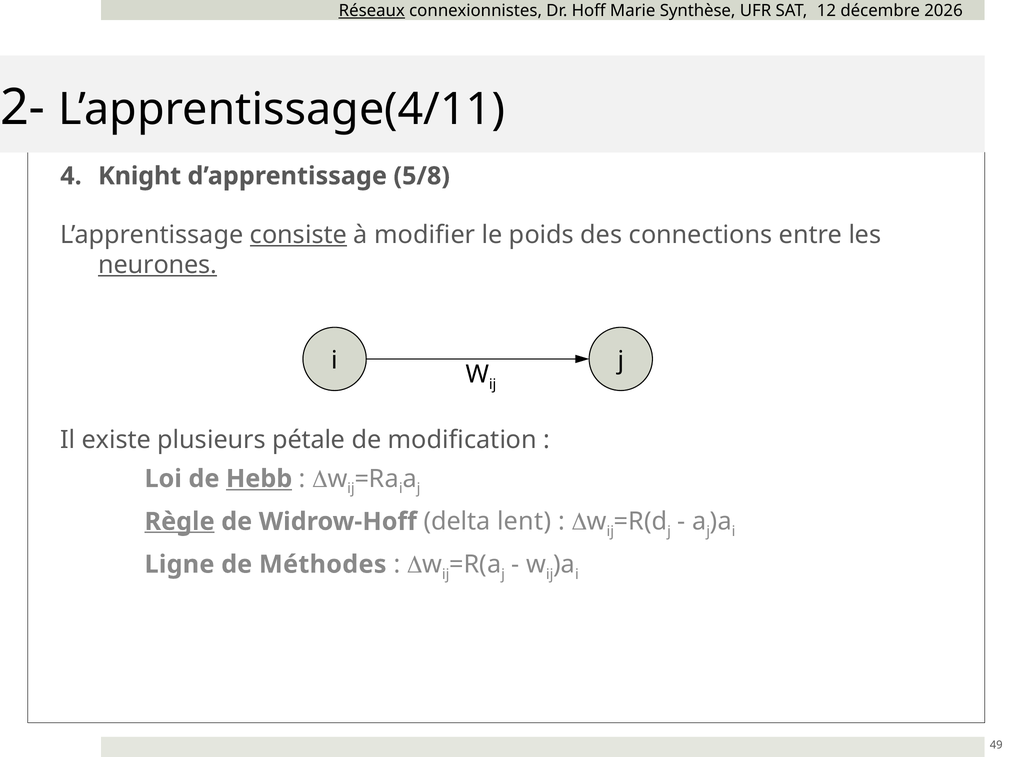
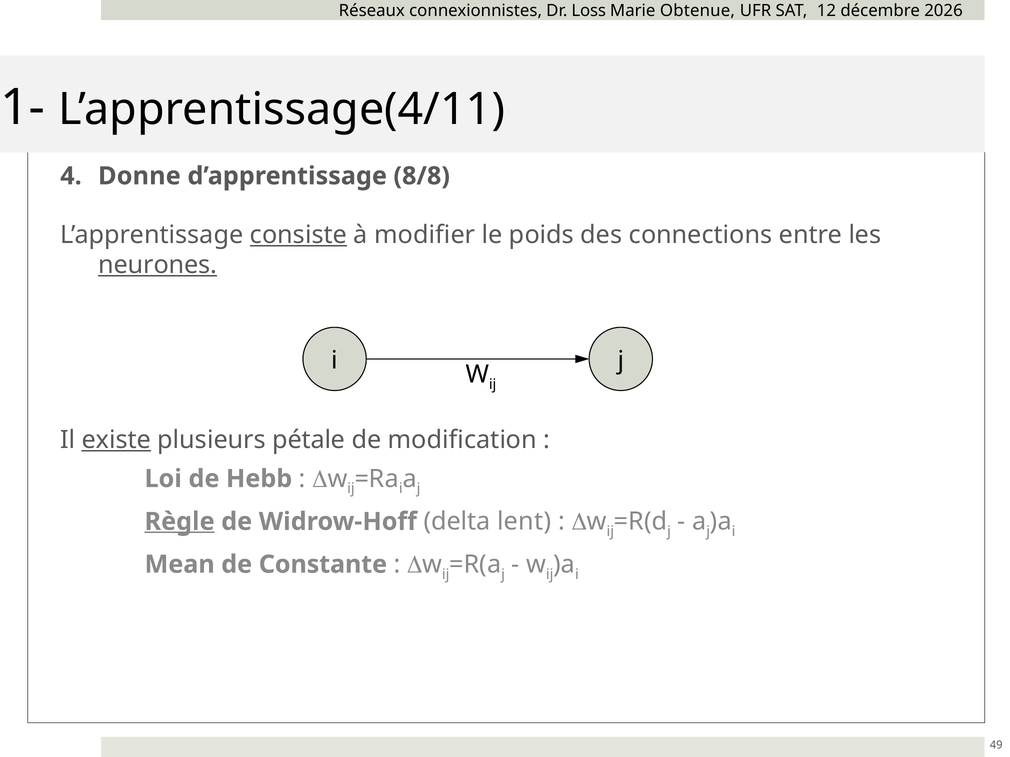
Réseaux underline: present -> none
Hoff: Hoff -> Loss
Synthèse: Synthèse -> Obtenue
2-: 2- -> 1-
Knight: Knight -> Donne
5/8: 5/8 -> 8/8
existe underline: none -> present
Hebb underline: present -> none
Ligne: Ligne -> Mean
Méthodes: Méthodes -> Constante
